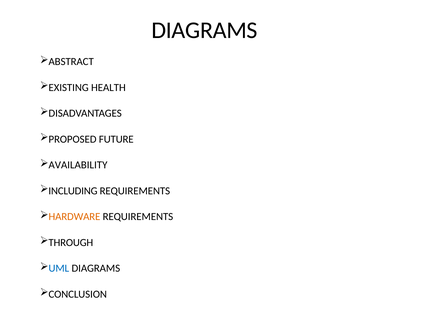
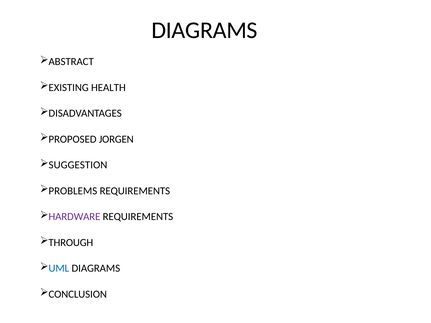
FUTURE: FUTURE -> JORGEN
AVAILABILITY: AVAILABILITY -> SUGGESTION
INCLUDING: INCLUDING -> PROBLEMS
HARDWARE colour: orange -> purple
